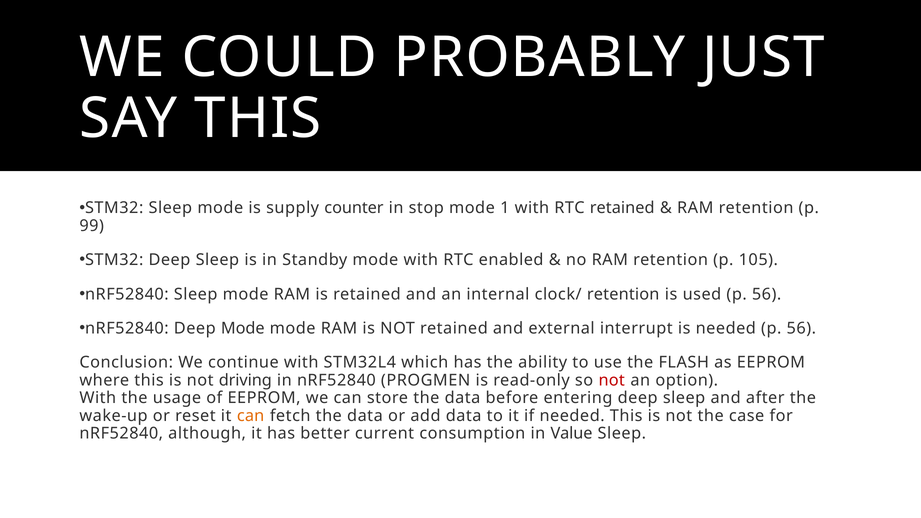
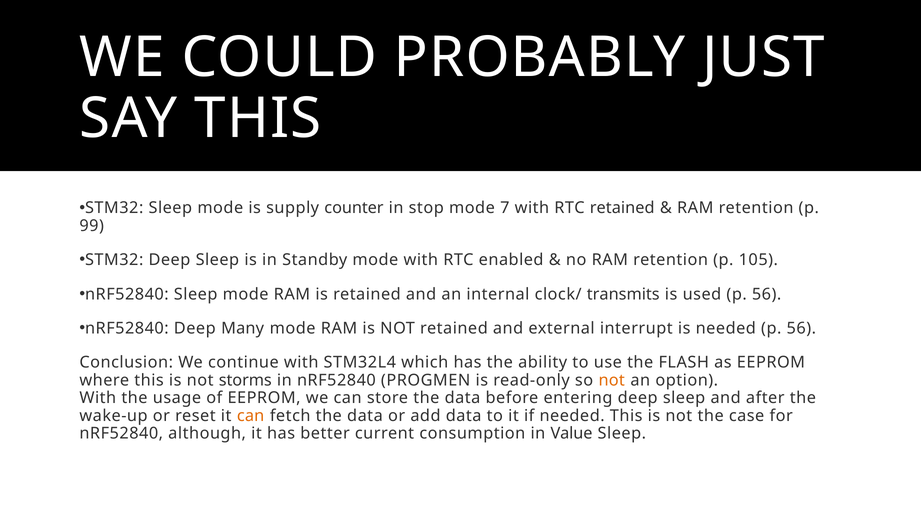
1: 1 -> 7
clock/ retention: retention -> transmits
Deep Mode: Mode -> Many
driving: driving -> storms
not at (612, 380) colour: red -> orange
